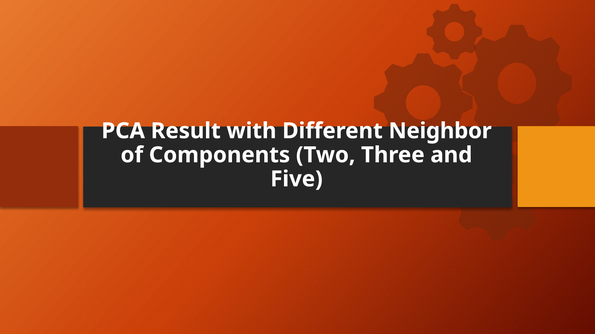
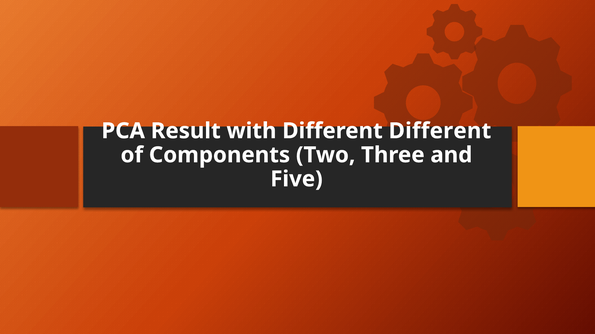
Different Neighbor: Neighbor -> Different
